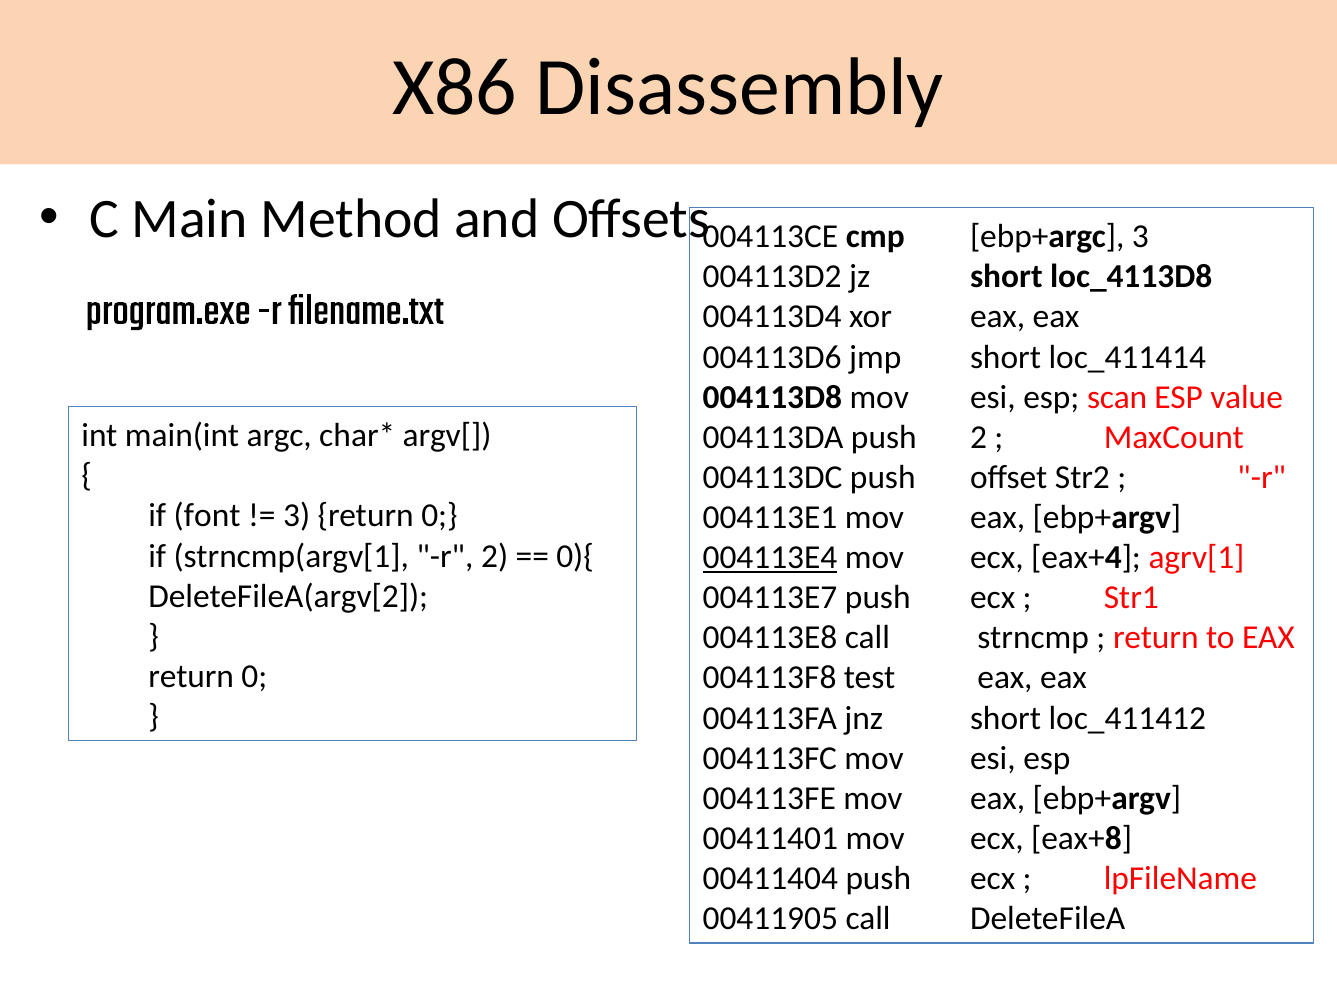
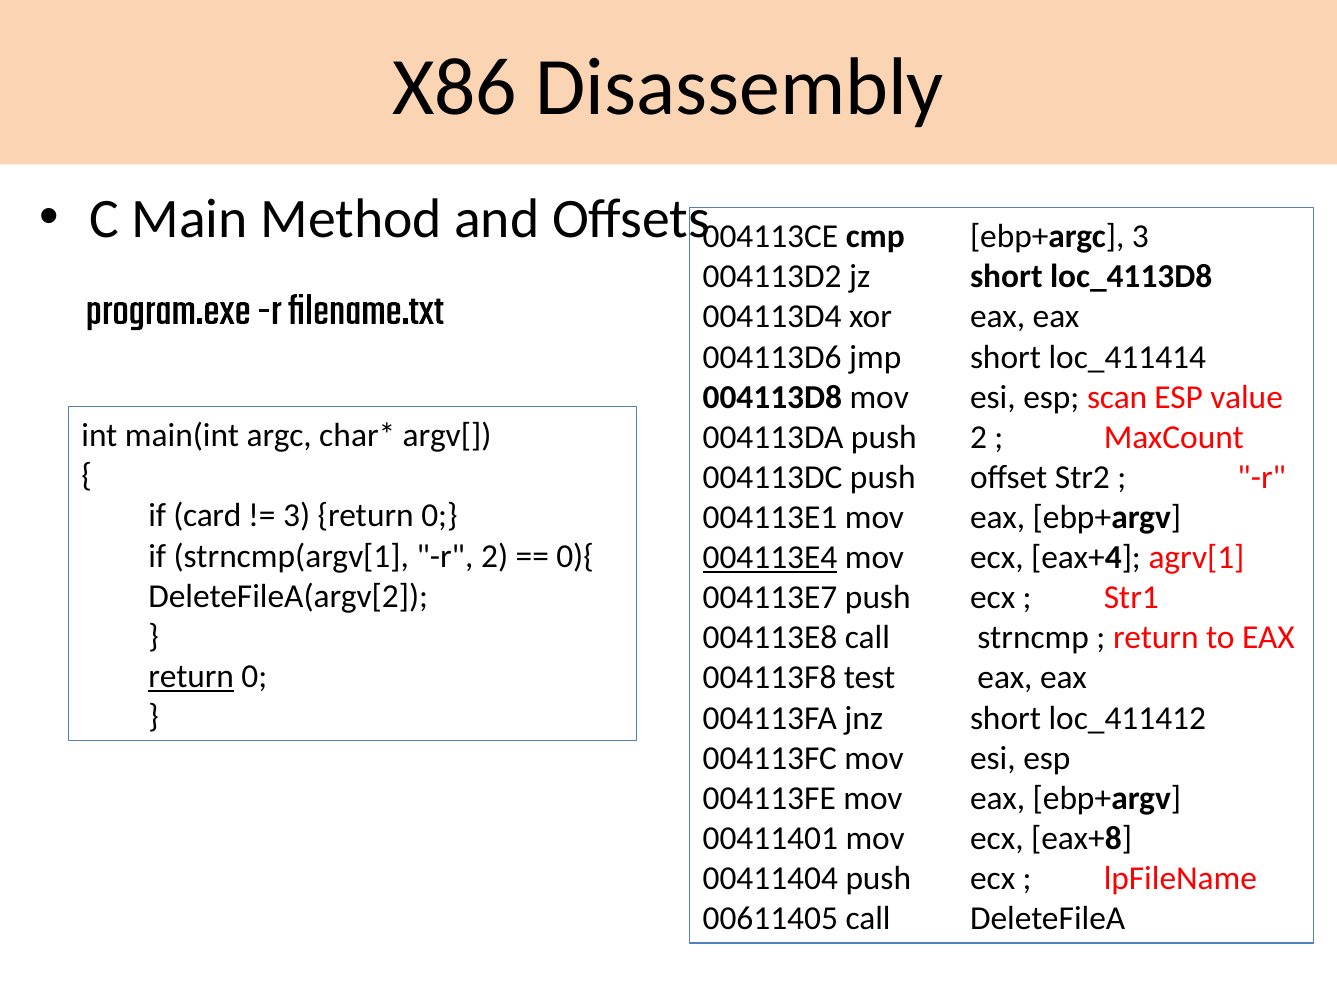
font: font -> card
return at (191, 676) underline: none -> present
00411905: 00411905 -> 00611405
